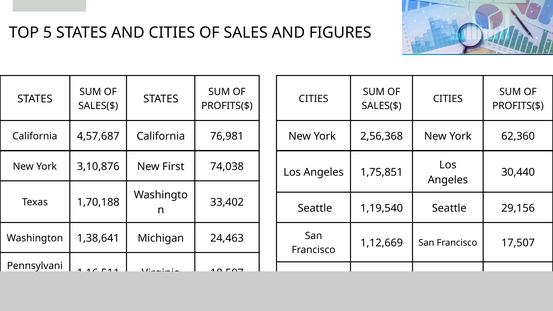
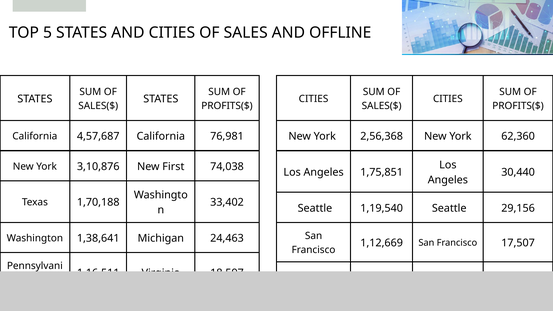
FIGURES: FIGURES -> OFFLINE
